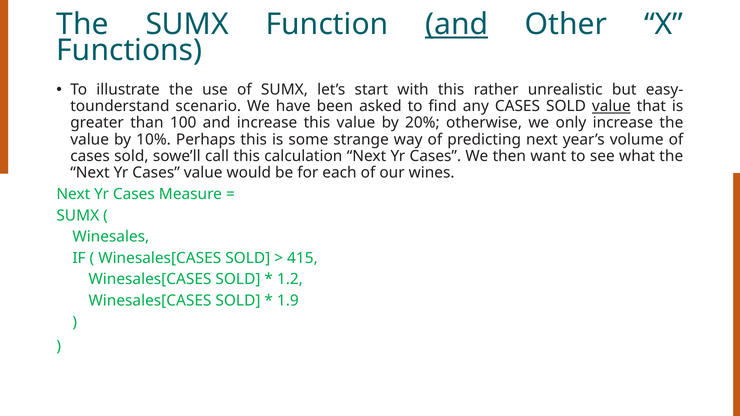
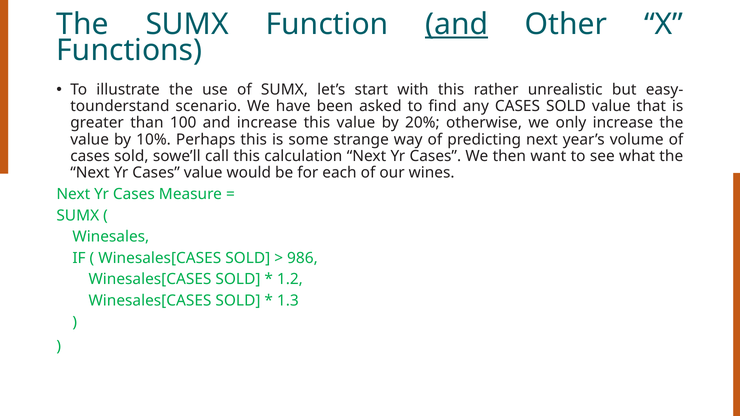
value at (611, 106) underline: present -> none
415: 415 -> 986
1.9: 1.9 -> 1.3
